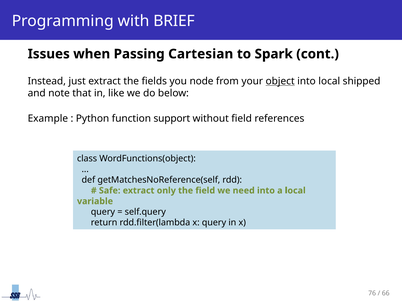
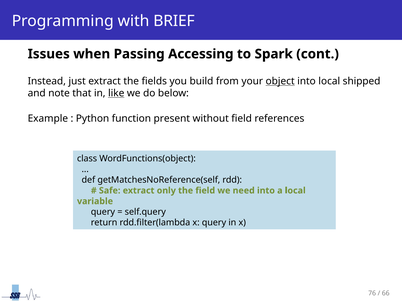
Cartesian: Cartesian -> Accessing
node: node -> build
like underline: none -> present
support: support -> present
